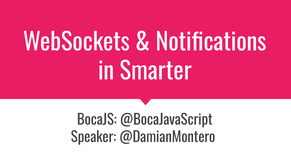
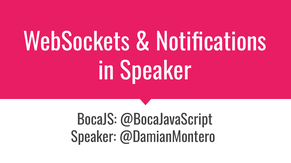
in Smarter: Smarter -> Speaker
